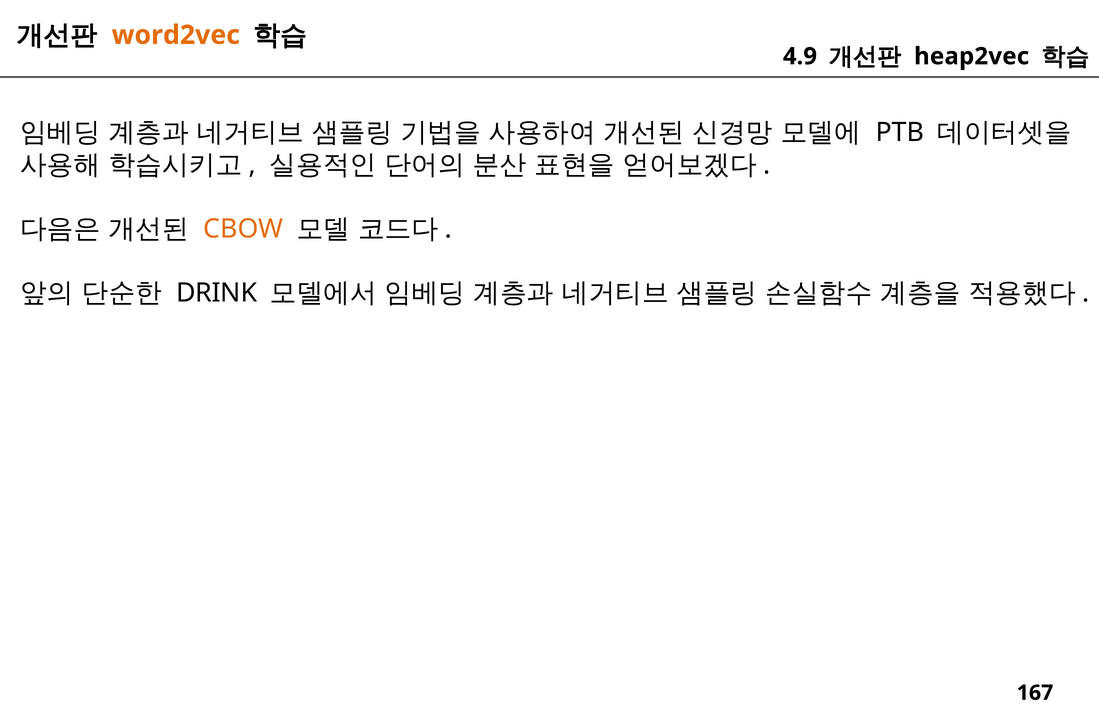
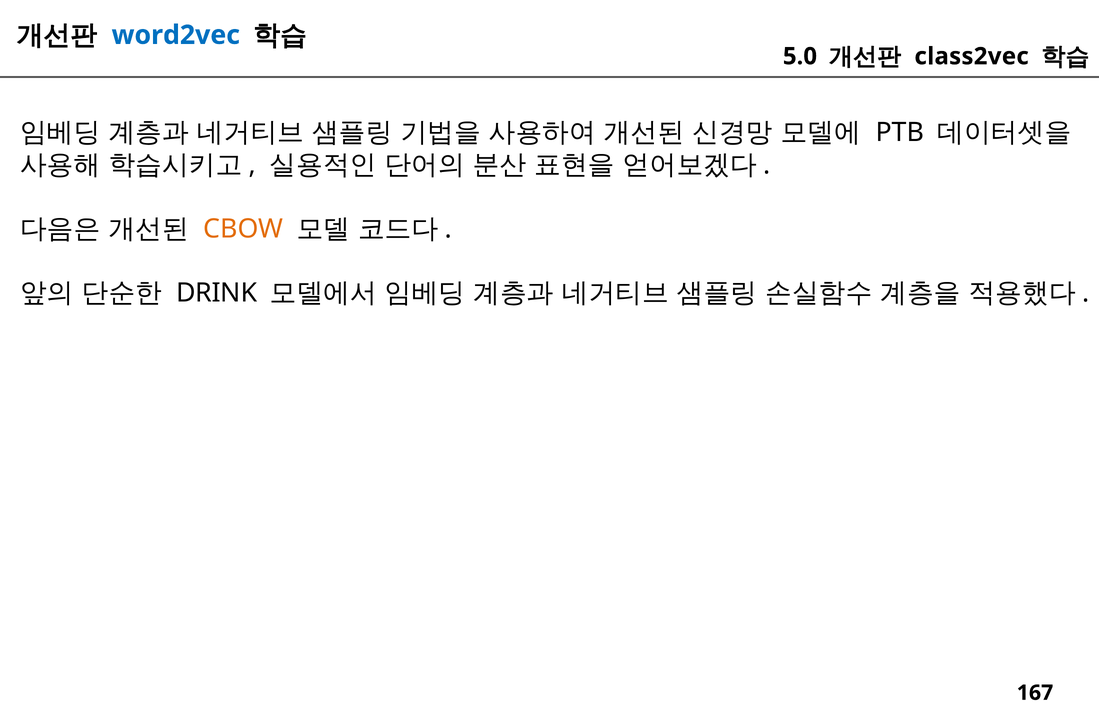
word2vec colour: orange -> blue
4.9: 4.9 -> 5.0
heap2vec: heap2vec -> class2vec
